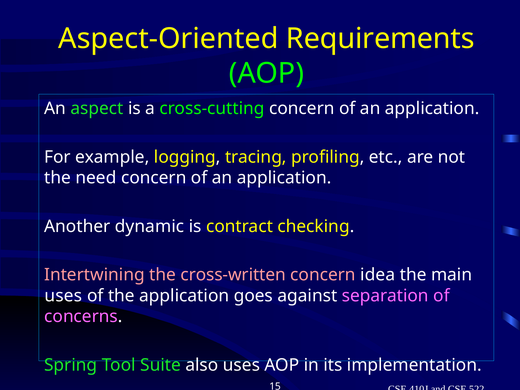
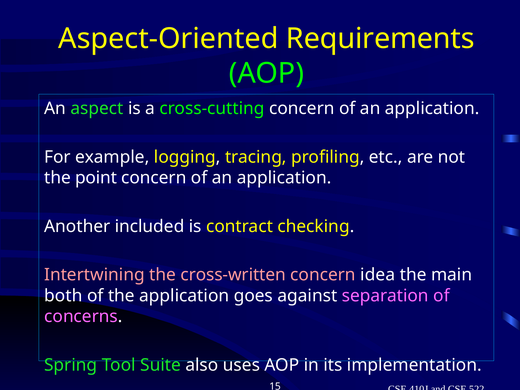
need: need -> point
dynamic: dynamic -> included
uses at (63, 296): uses -> both
